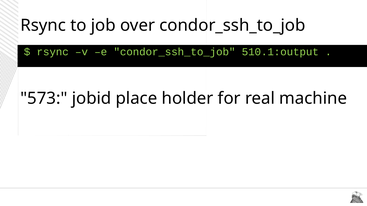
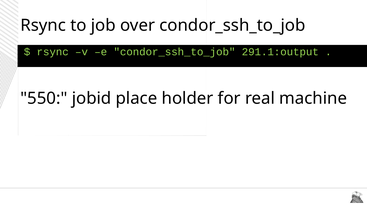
510.1:output: 510.1:output -> 291.1:output
573: 573 -> 550
